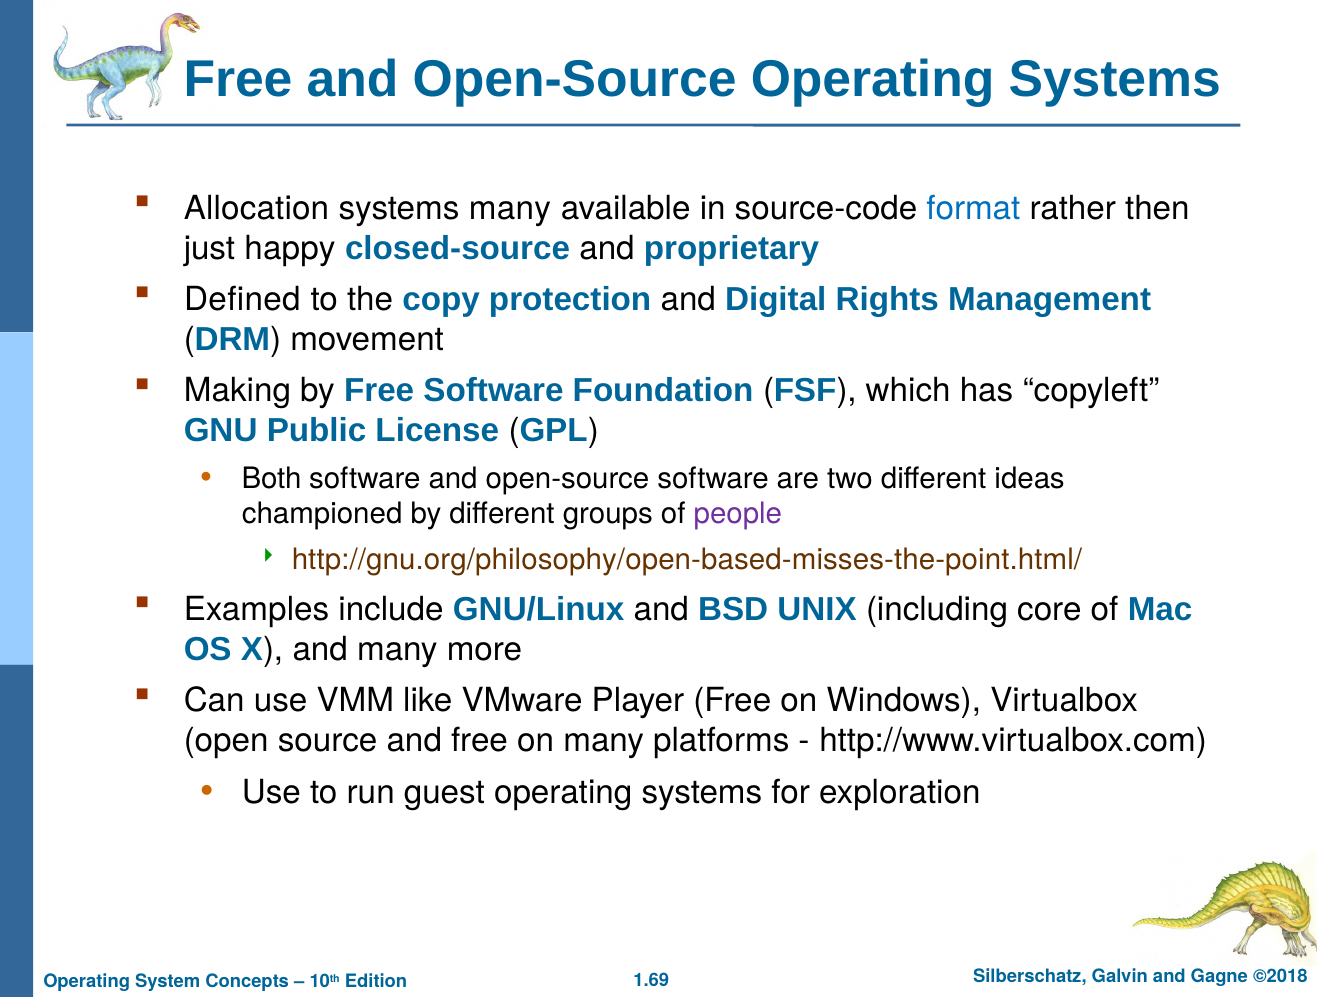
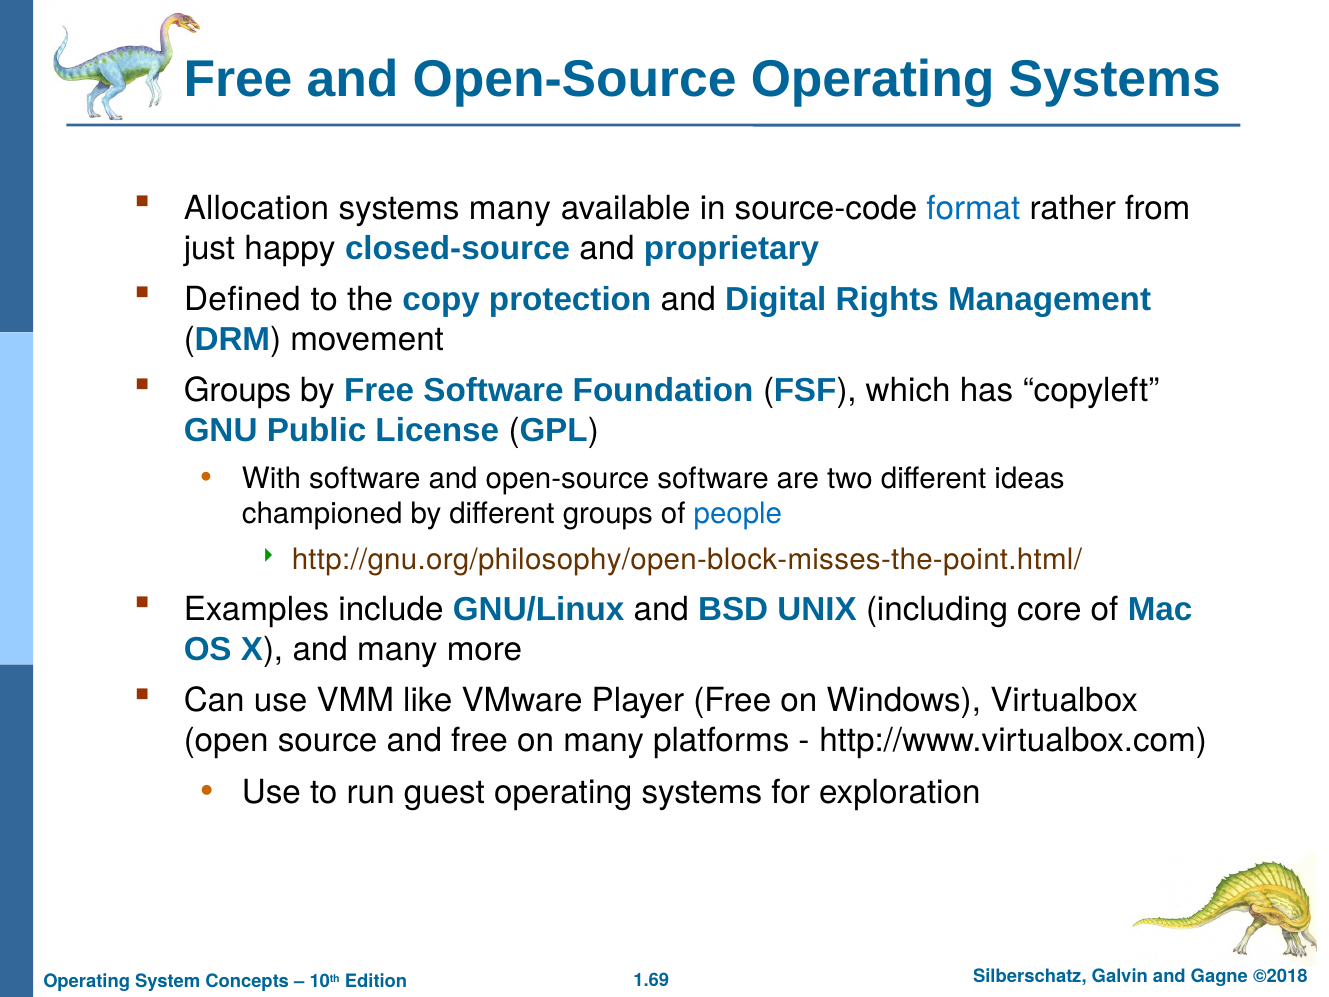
then: then -> from
Making at (237, 391): Making -> Groups
Both: Both -> With
people colour: purple -> blue
http://gnu.org/philosophy/open-based-misses-the-point.html/: http://gnu.org/philosophy/open-based-misses-the-point.html/ -> http://gnu.org/philosophy/open-block-misses-the-point.html/
